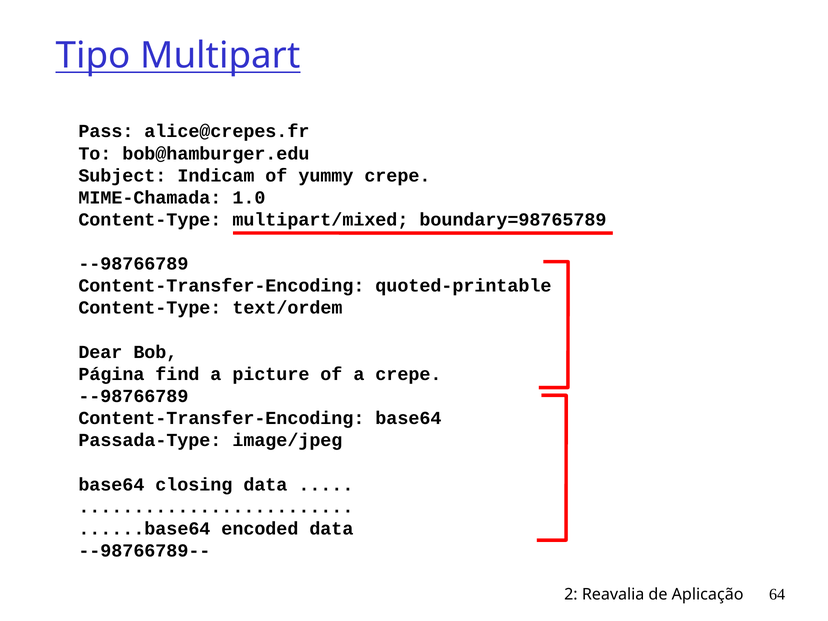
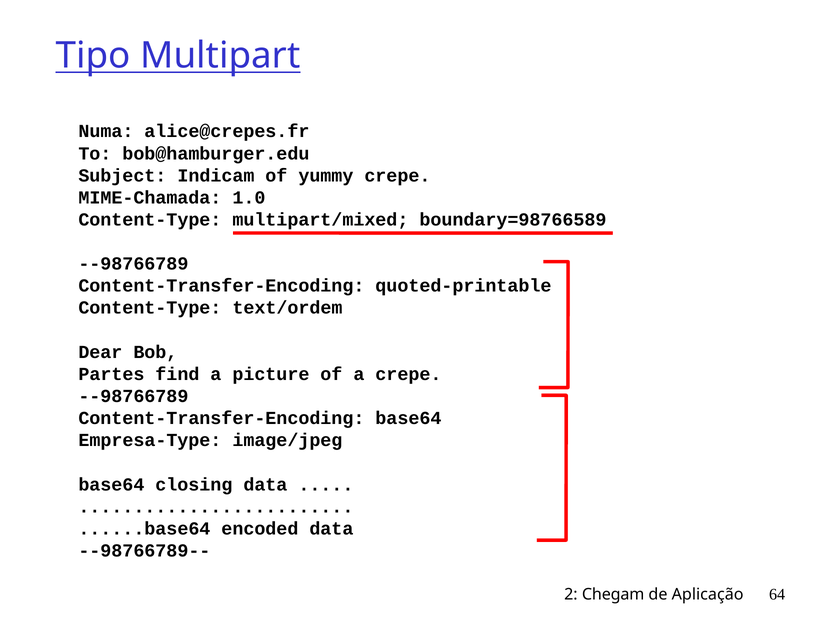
Pass: Pass -> Numa
boundary=98765789: boundary=98765789 -> boundary=98766589
Página: Página -> Partes
Passada-Type: Passada-Type -> Empresa-Type
Reavalia: Reavalia -> Chegam
